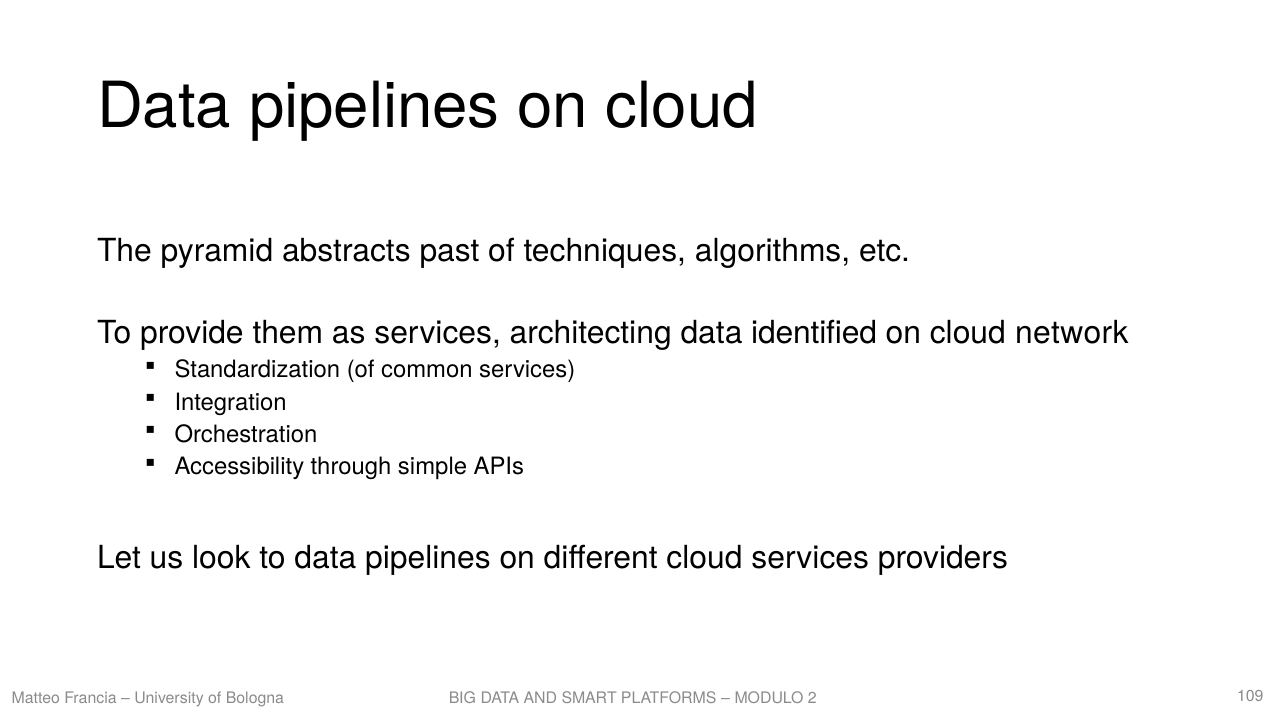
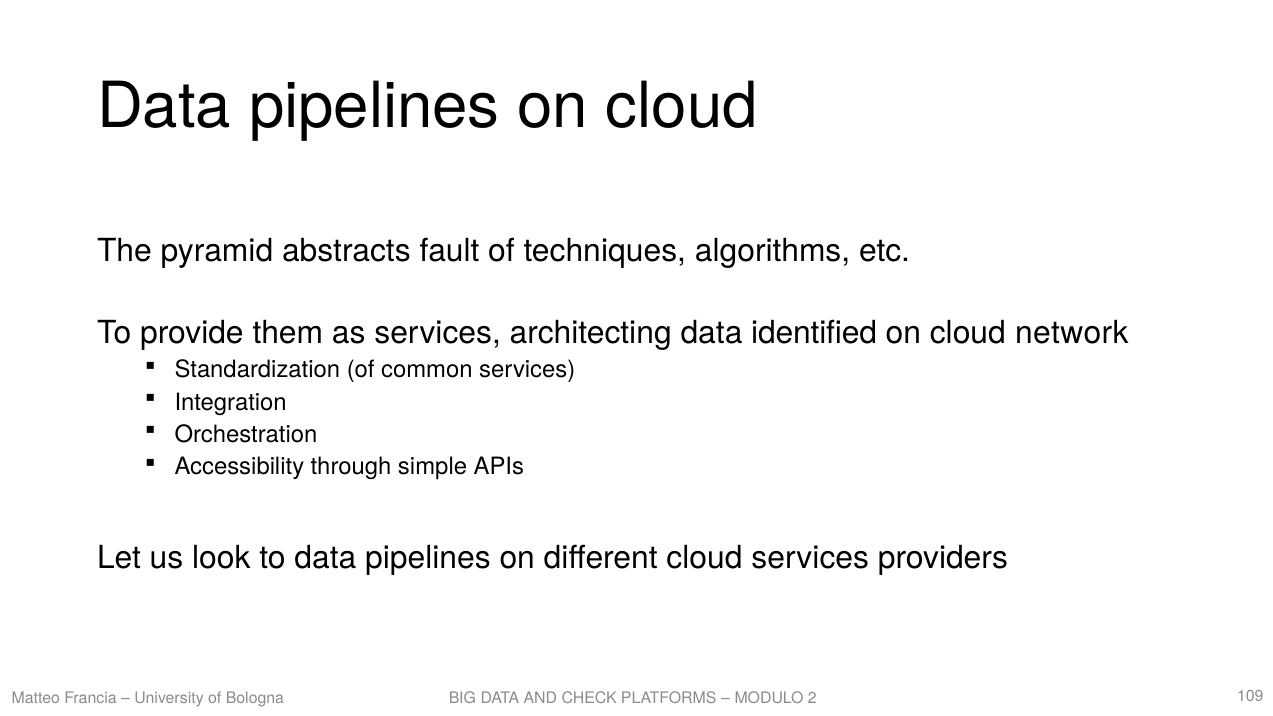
past: past -> fault
SMART: SMART -> CHECK
